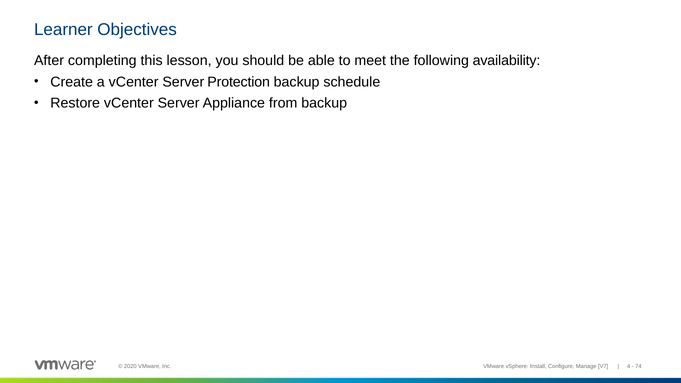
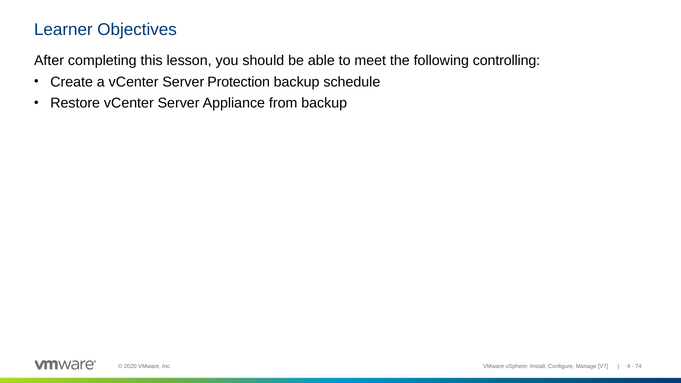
availability: availability -> controlling
